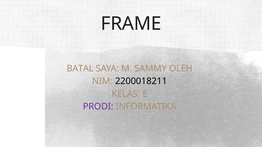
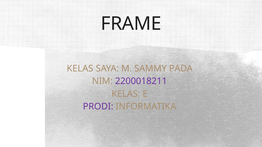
BATAL at (80, 69): BATAL -> KELAS
OLEH: OLEH -> PADA
2200018211 colour: black -> purple
